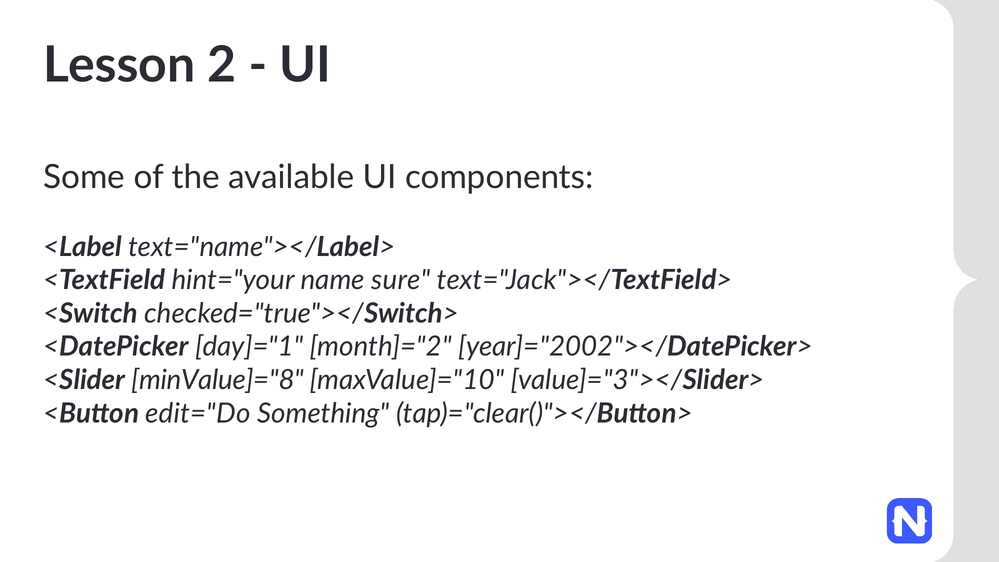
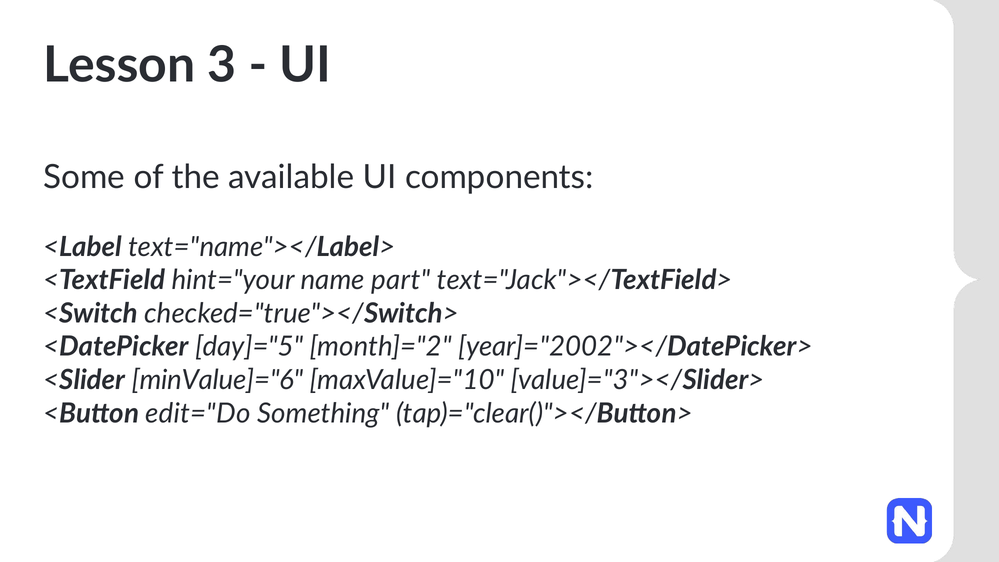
2: 2 -> 3
sure: sure -> part
day]="1: day]="1 -> day]="5
minValue]="8: minValue]="8 -> minValue]="6
